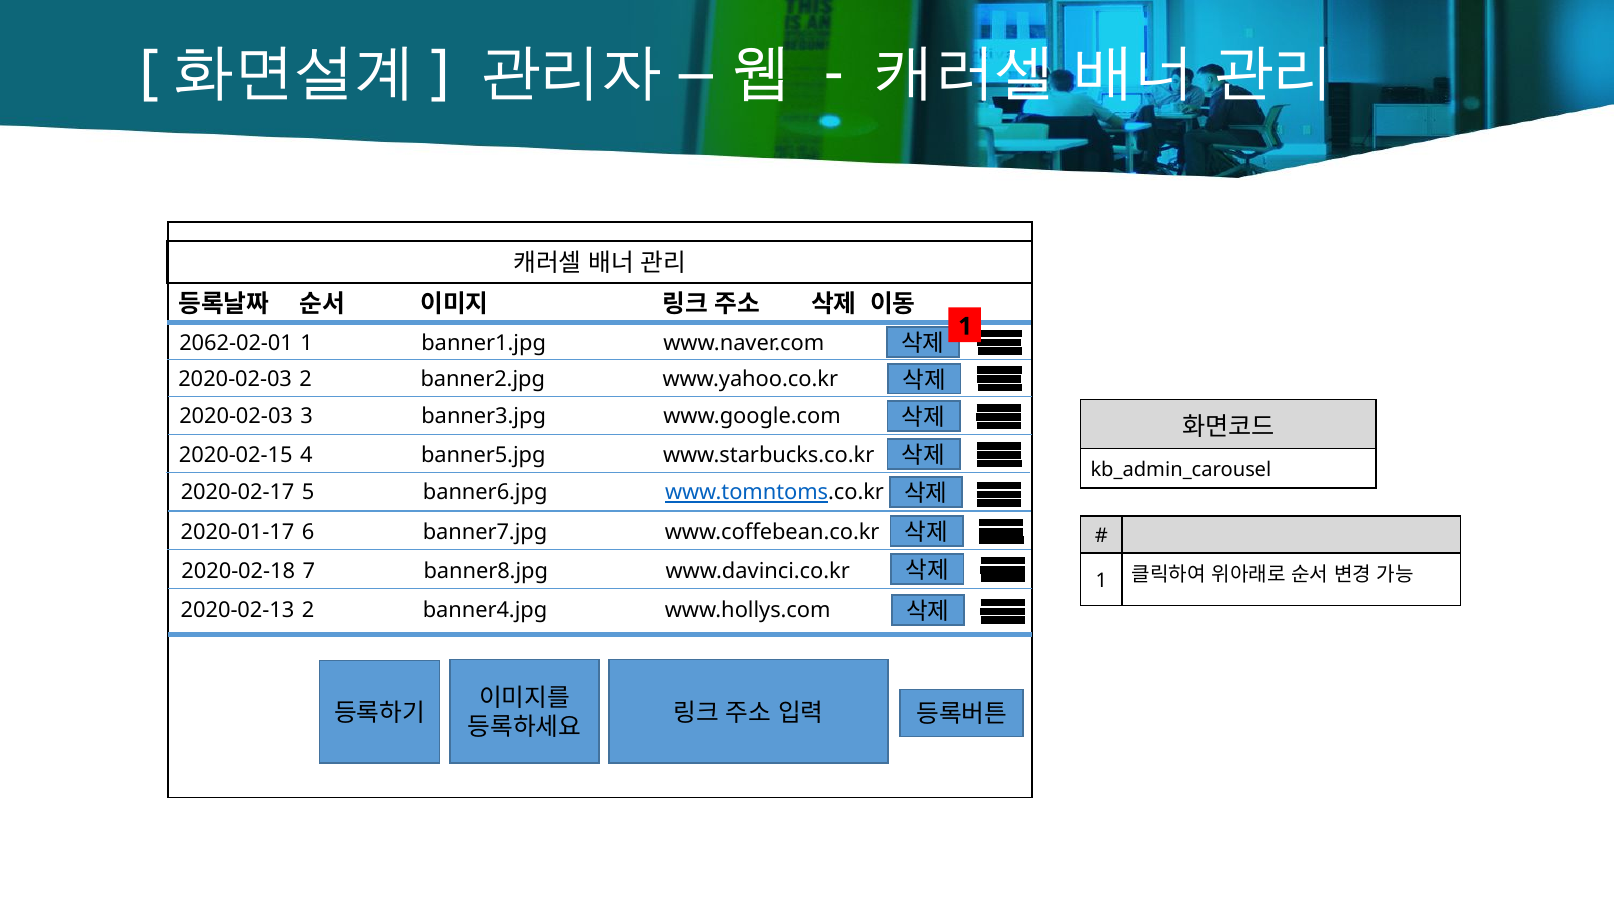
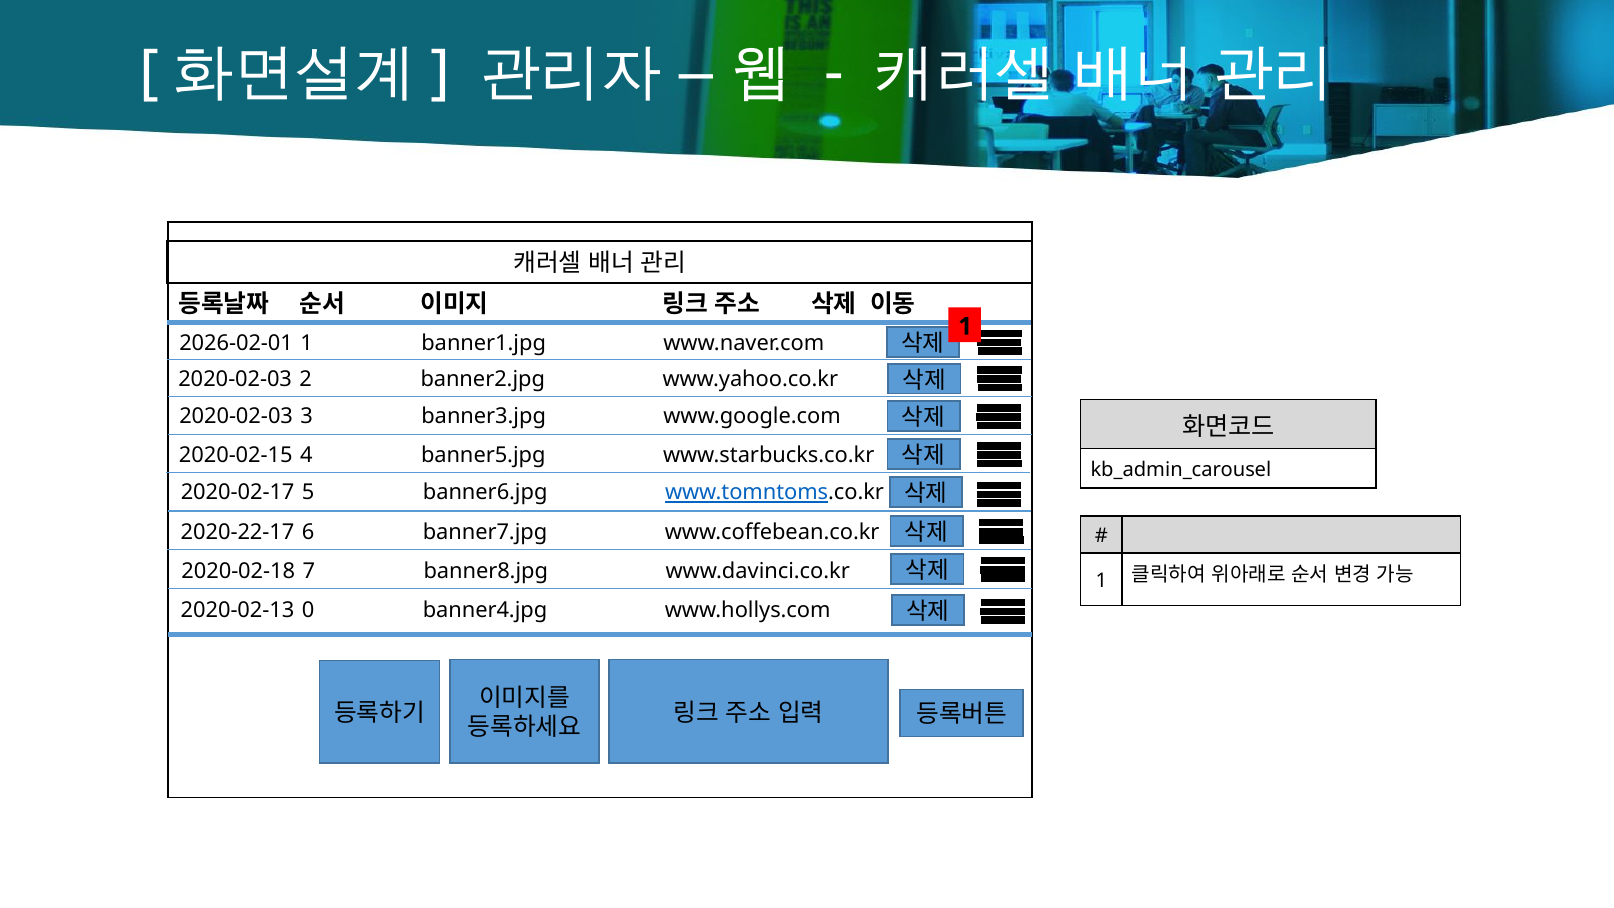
2062-02-01: 2062-02-01 -> 2026-02-01
2020-01-17: 2020-01-17 -> 2020-22-17
2020-02-13 2: 2 -> 0
